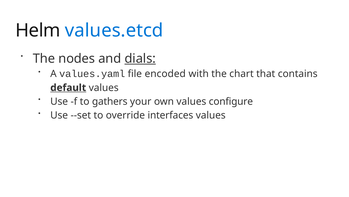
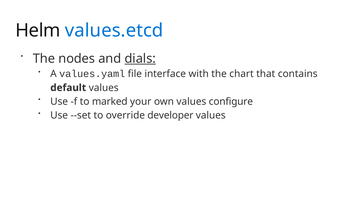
encoded: encoded -> interface
default underline: present -> none
gathers: gathers -> marked
interfaces: interfaces -> developer
